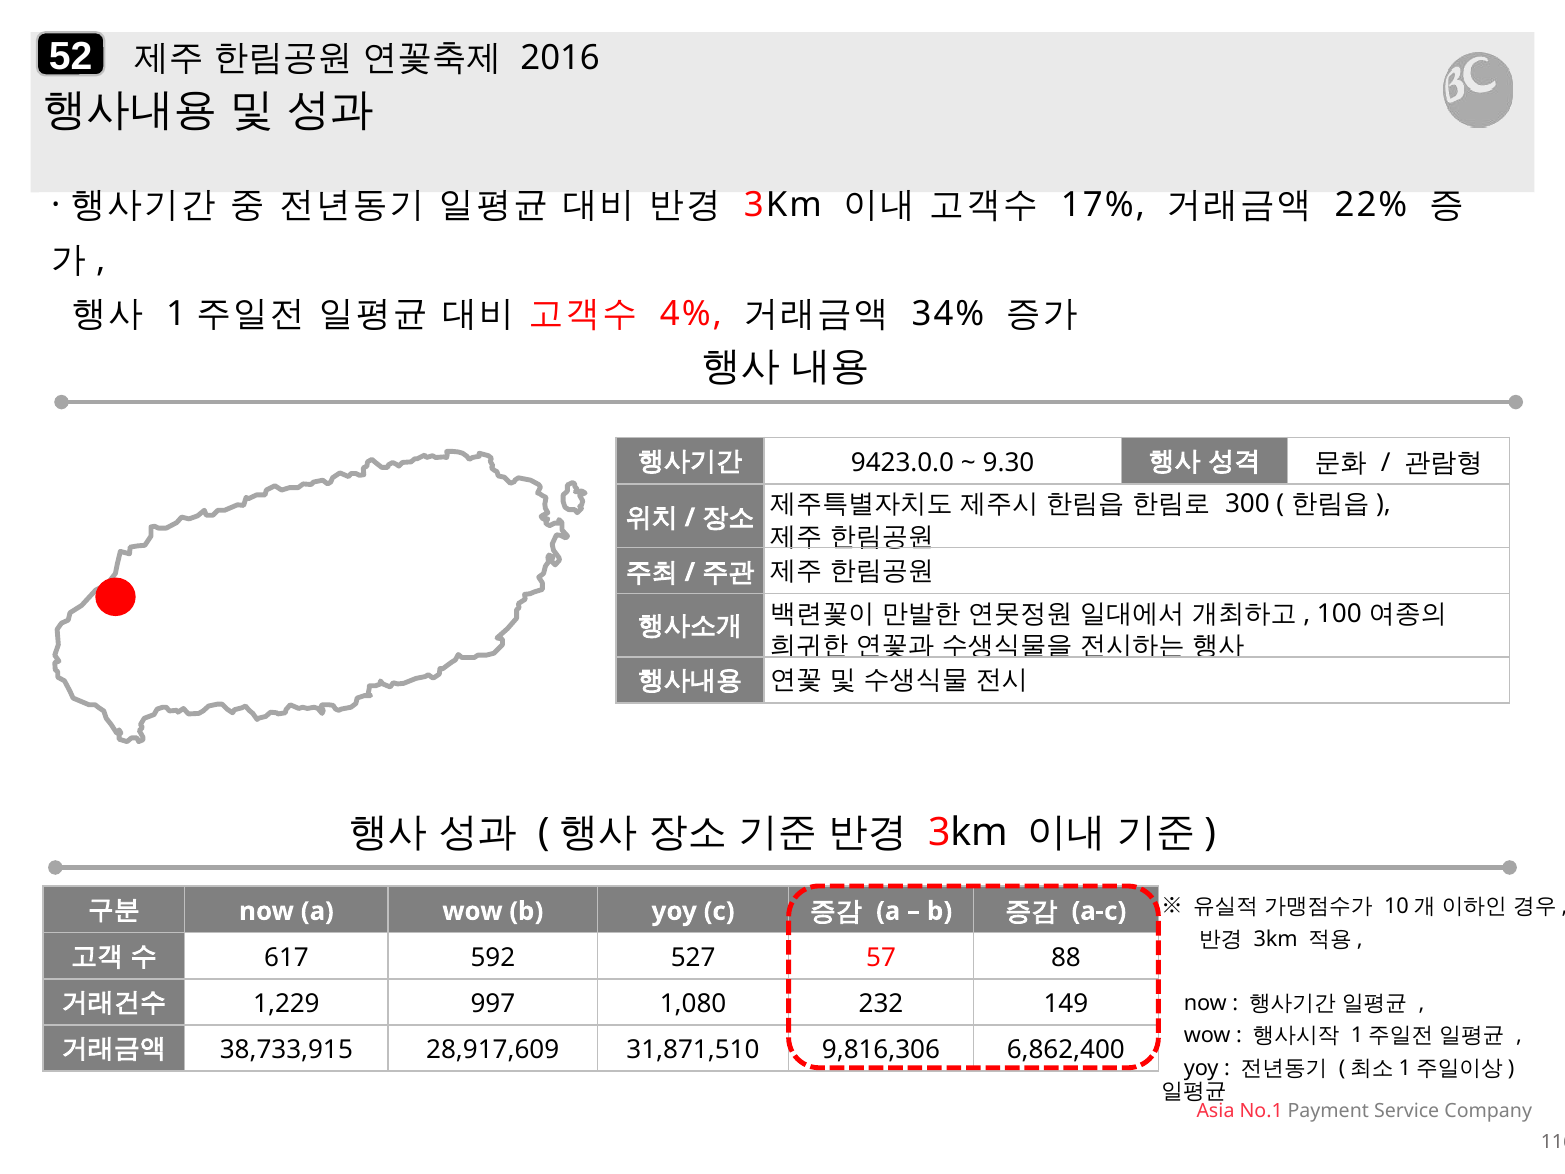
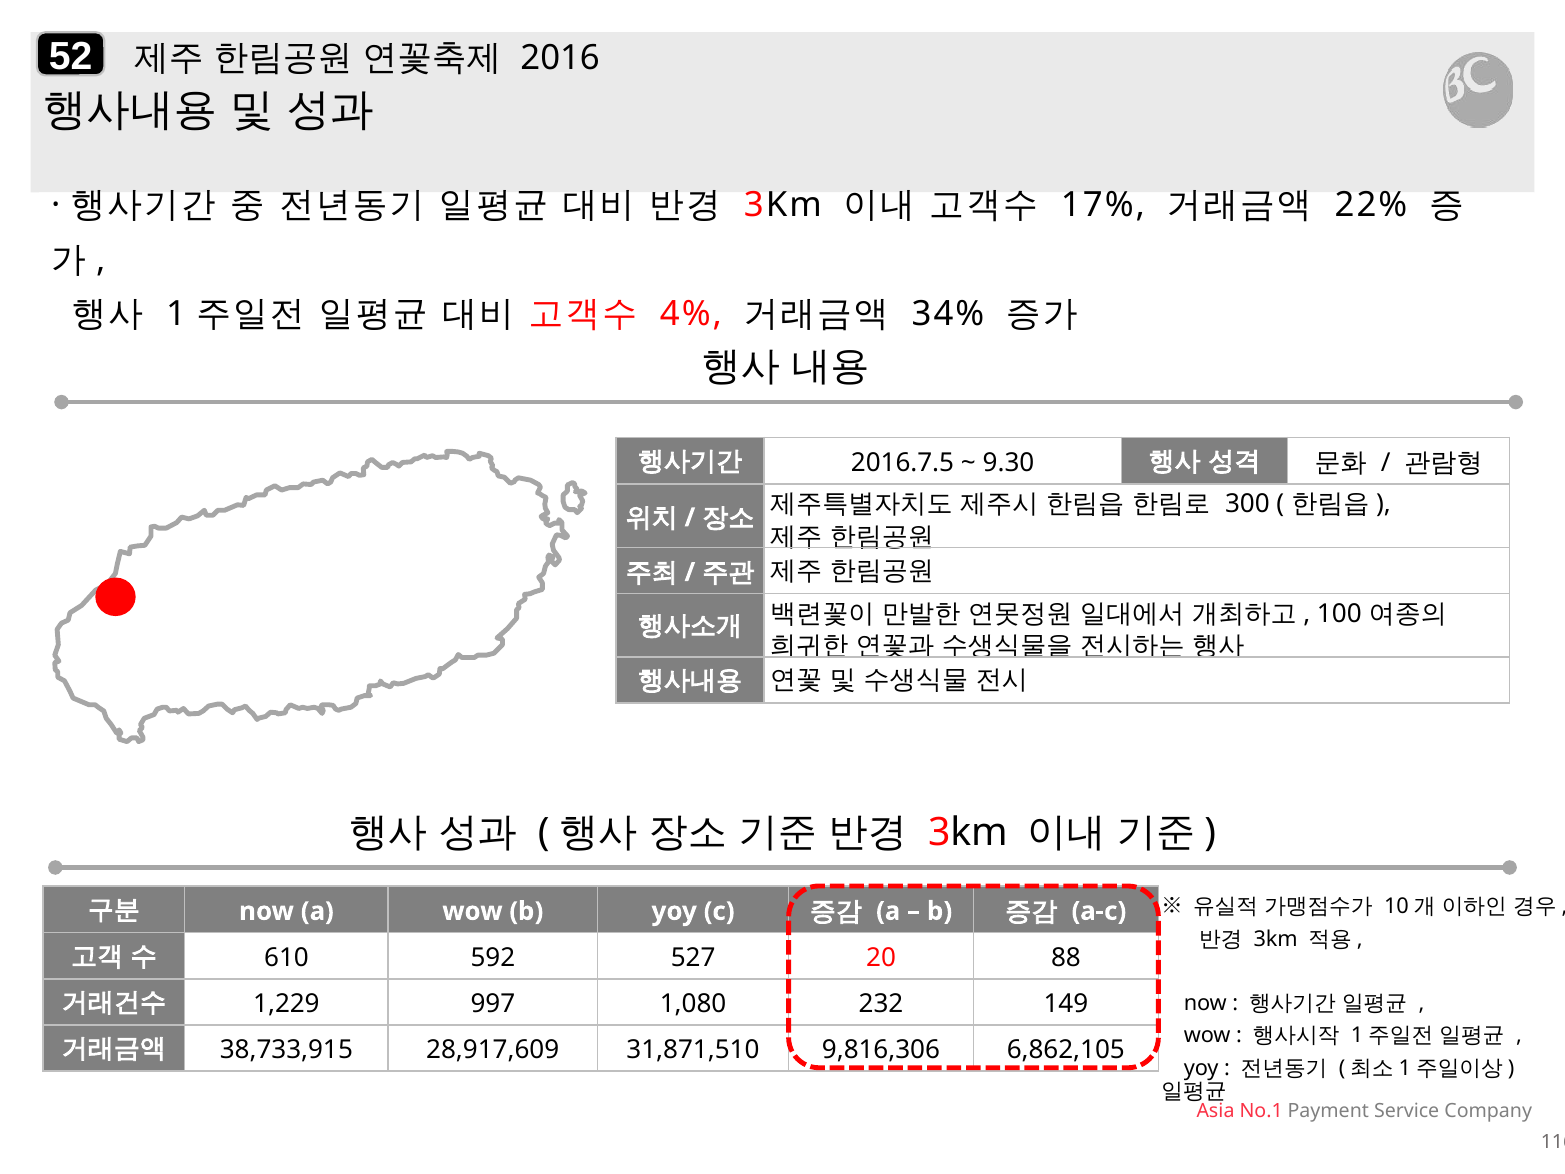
9423.0.0: 9423.0.0 -> 2016.7.5
617: 617 -> 610
57: 57 -> 20
6,862,400: 6,862,400 -> 6,862,105
